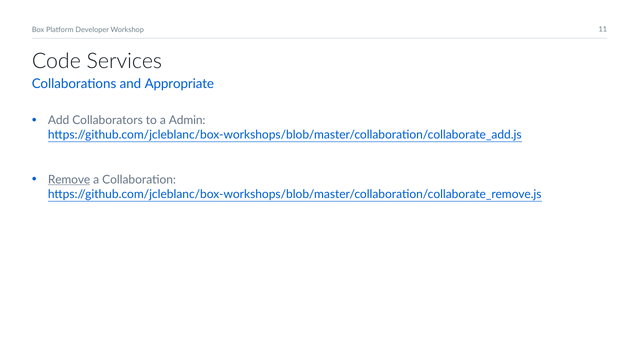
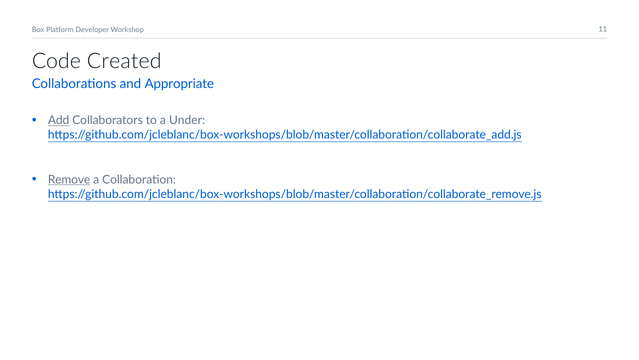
Services: Services -> Created
Add underline: none -> present
Admin: Admin -> Under
